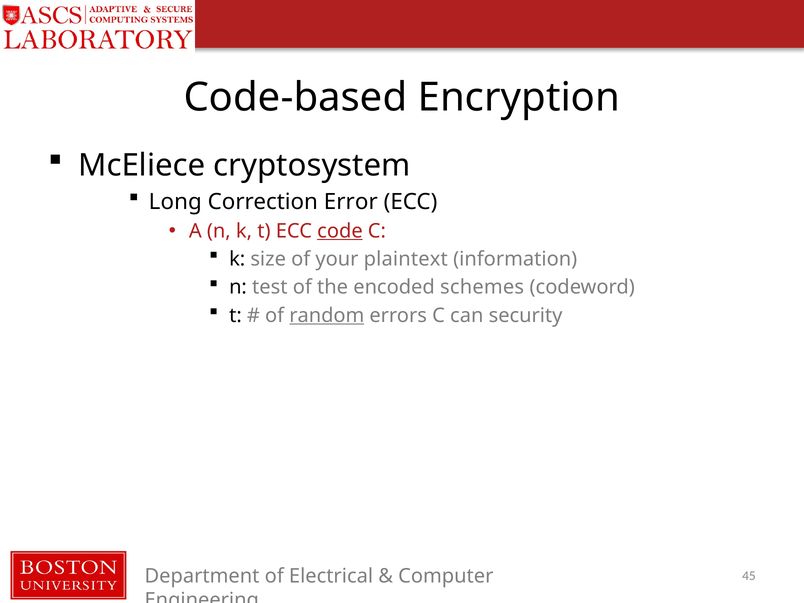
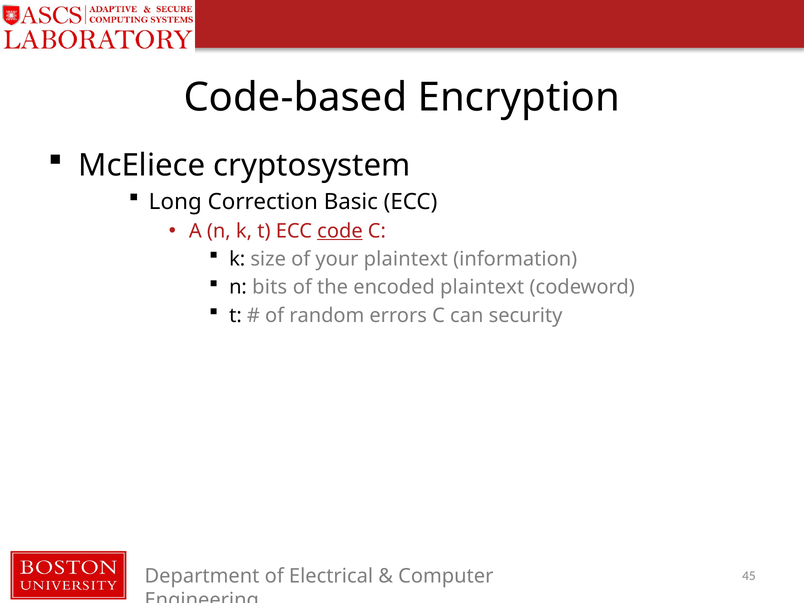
Error: Error -> Basic
test: test -> bits
encoded schemes: schemes -> plaintext
random underline: present -> none
